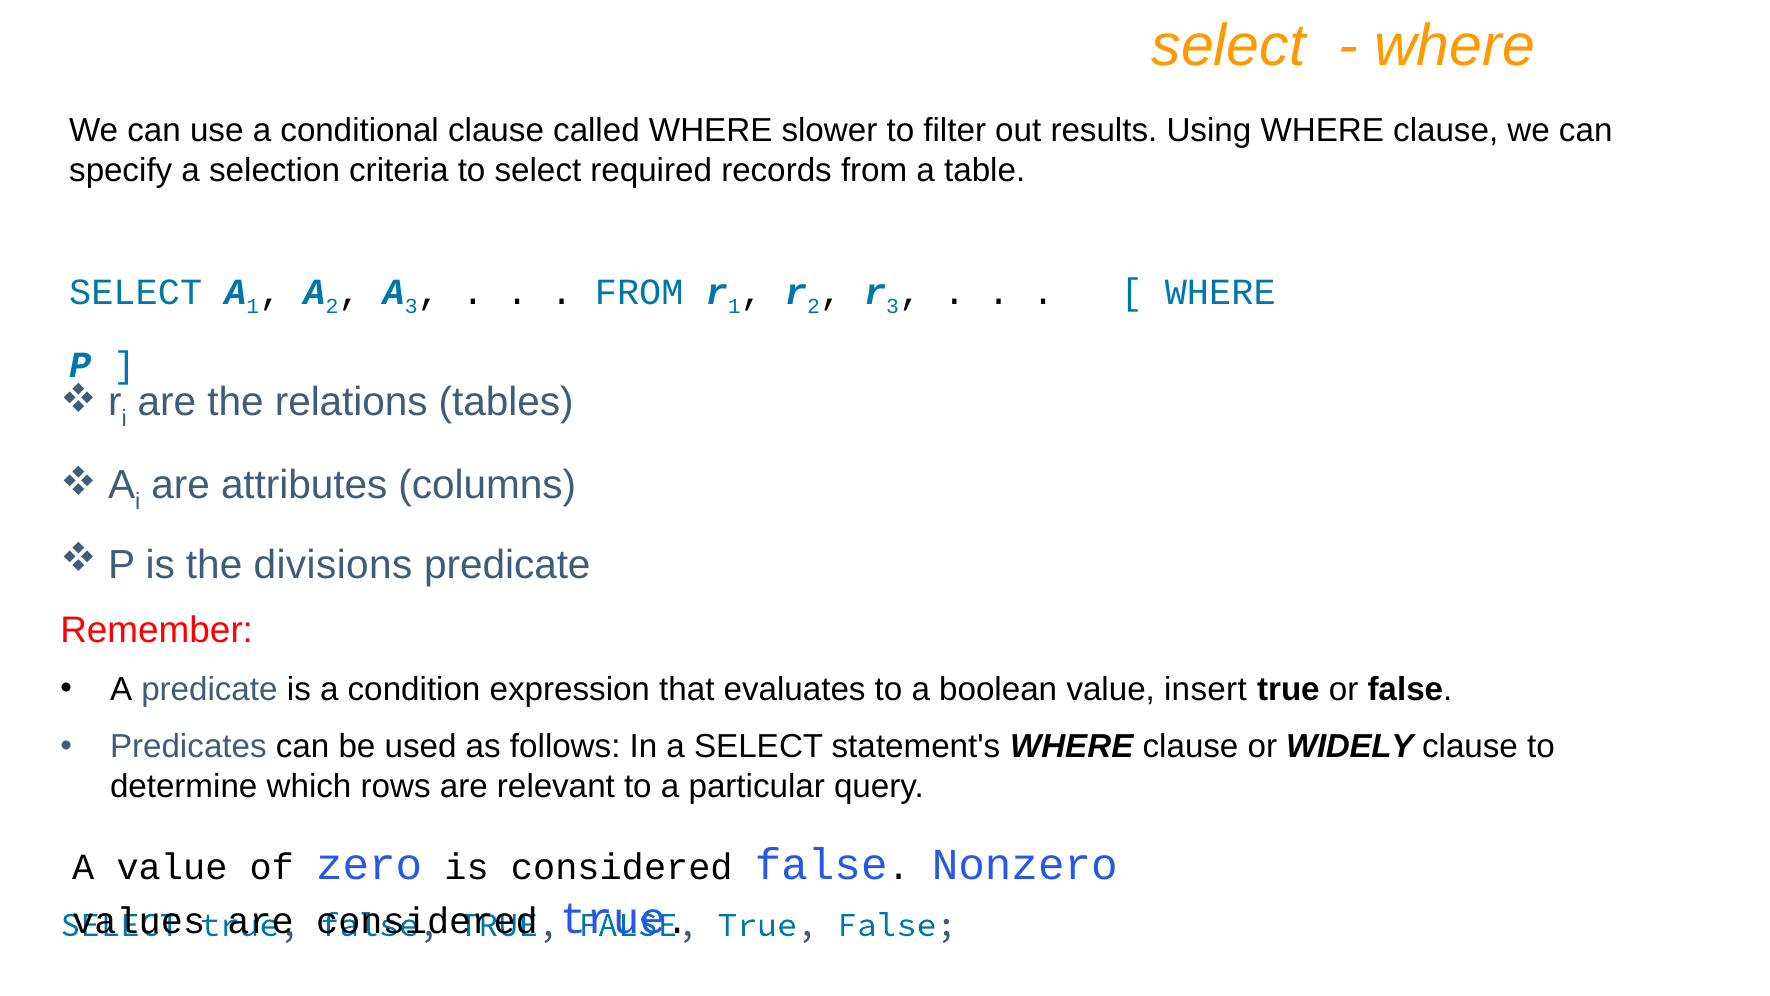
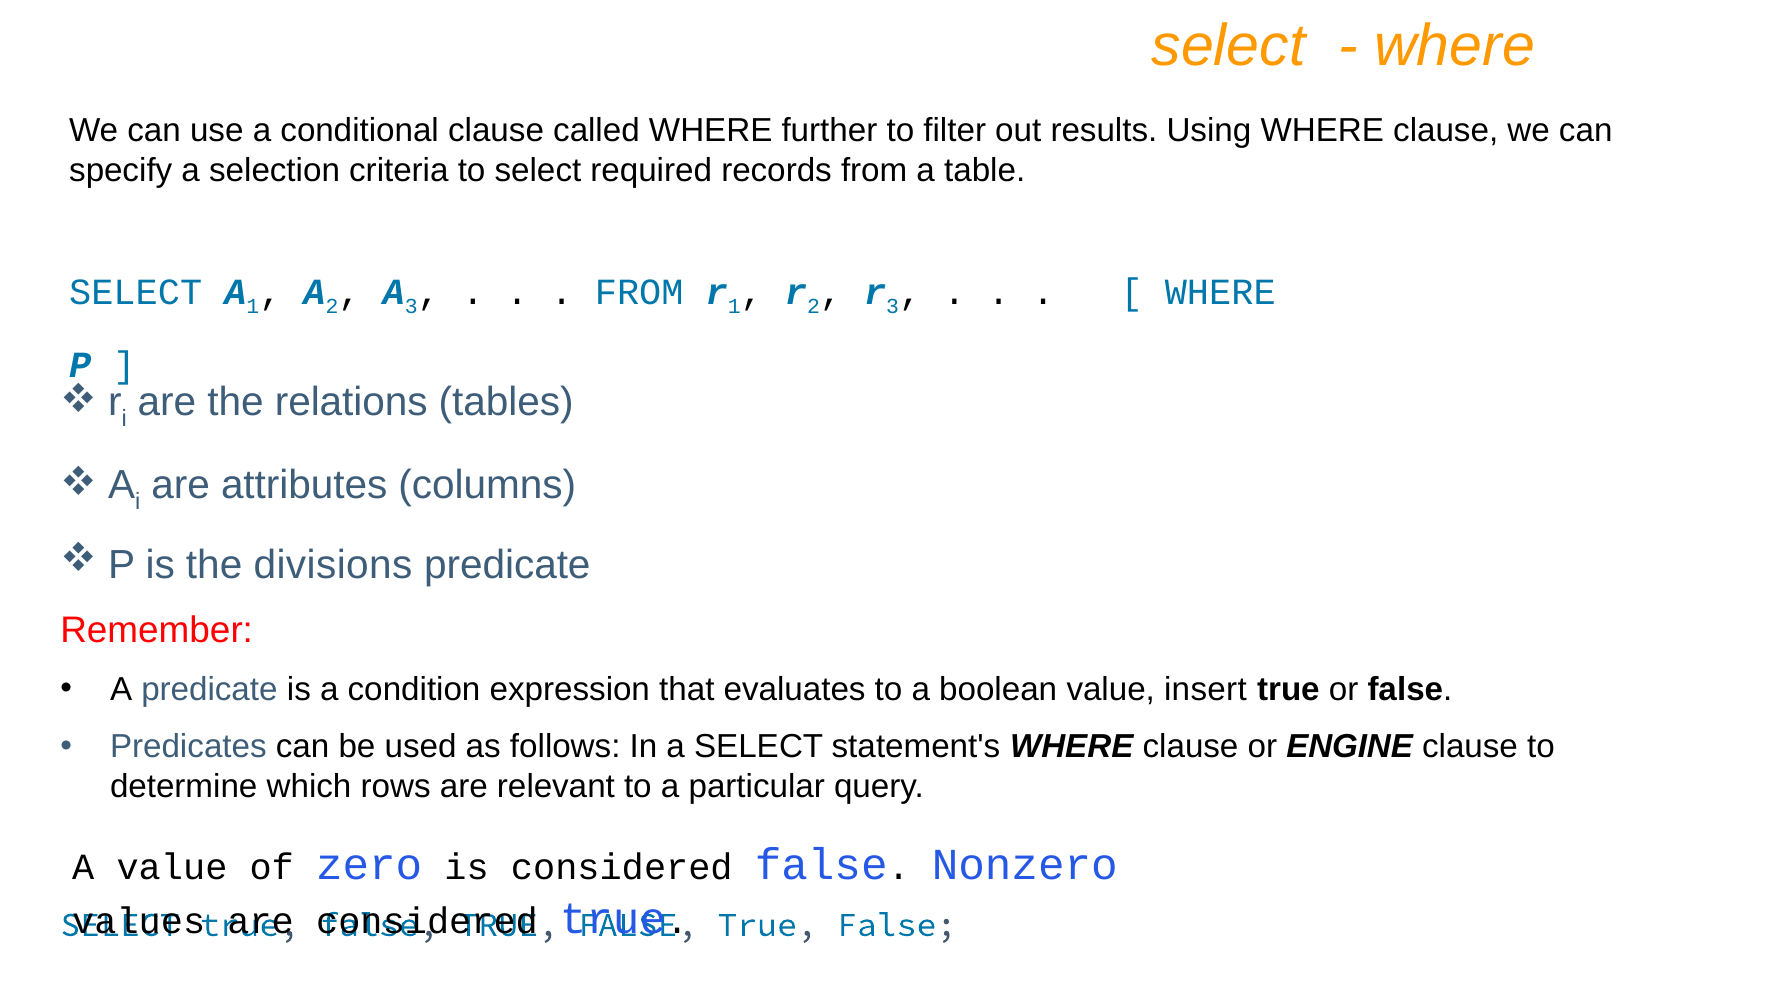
slower: slower -> further
WIDELY: WIDELY -> ENGINE
